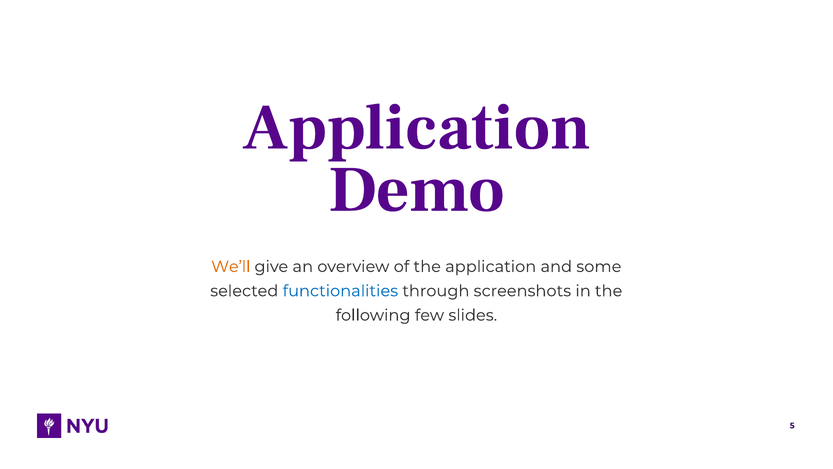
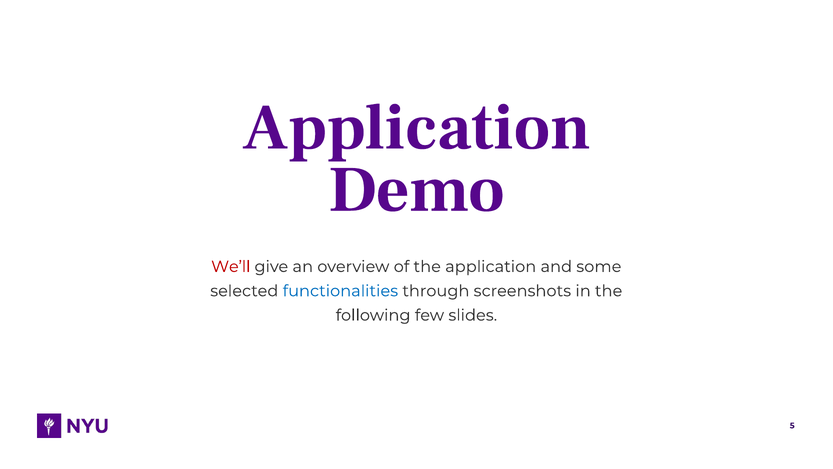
We’ll colour: orange -> red
